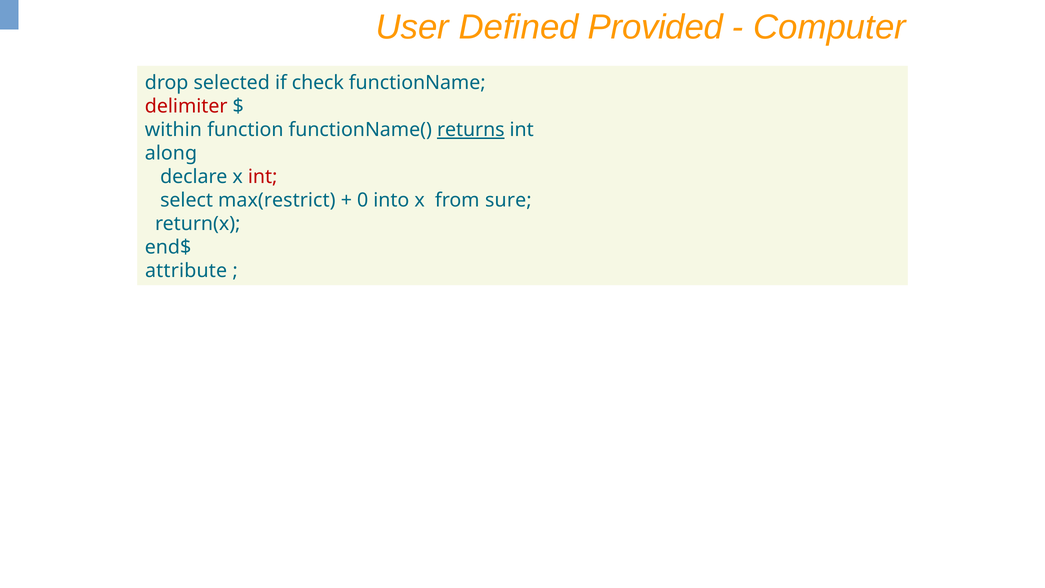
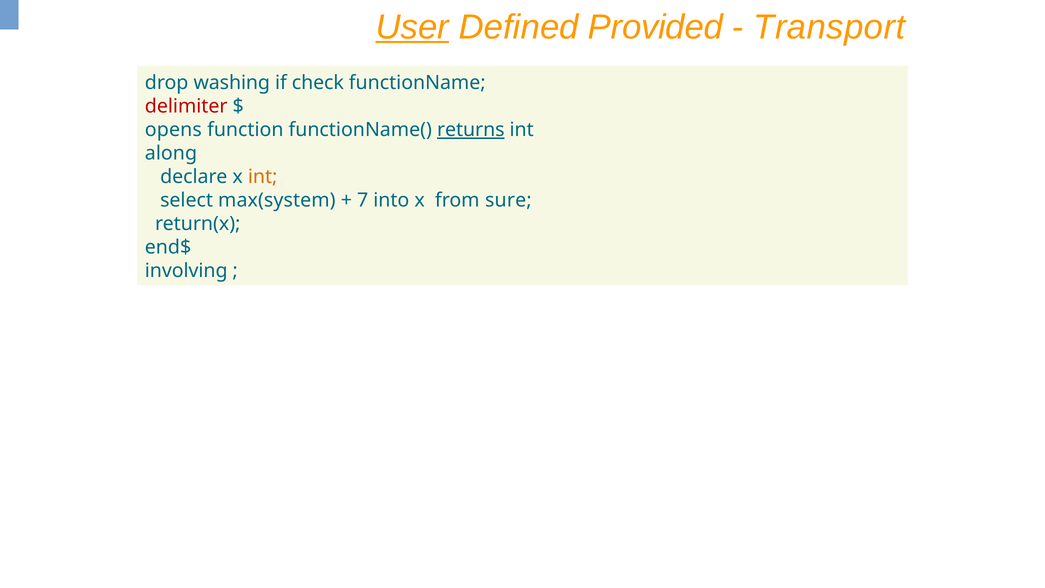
User underline: none -> present
Computer: Computer -> Transport
selected: selected -> washing
within: within -> opens
int at (263, 177) colour: red -> orange
max(restrict: max(restrict -> max(system
0: 0 -> 7
attribute: attribute -> involving
